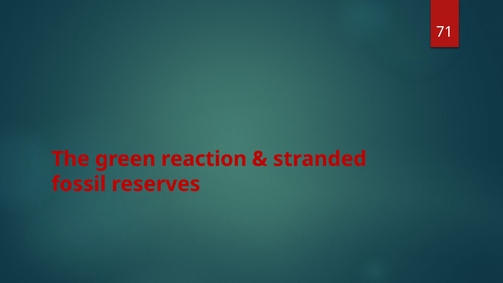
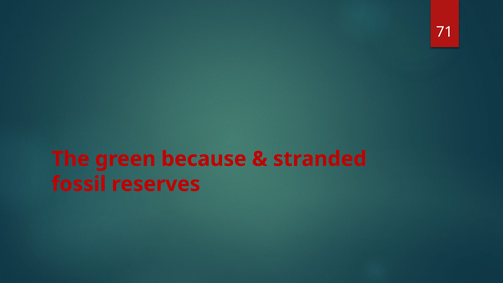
reaction: reaction -> because
